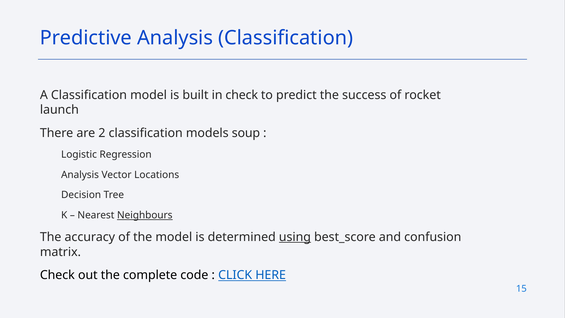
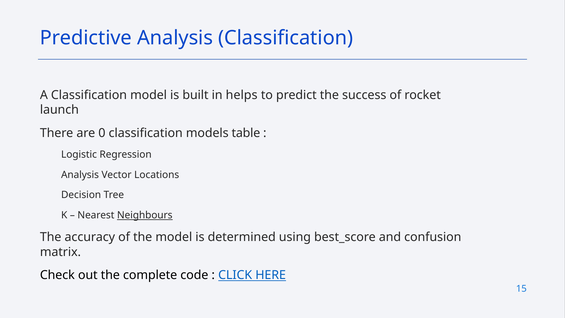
in check: check -> helps
2: 2 -> 0
soup: soup -> table
using underline: present -> none
